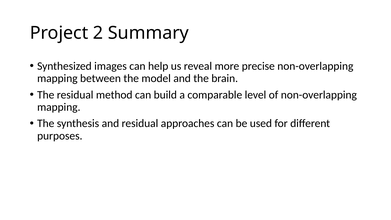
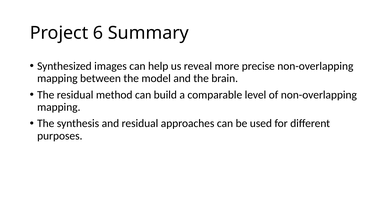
2: 2 -> 6
